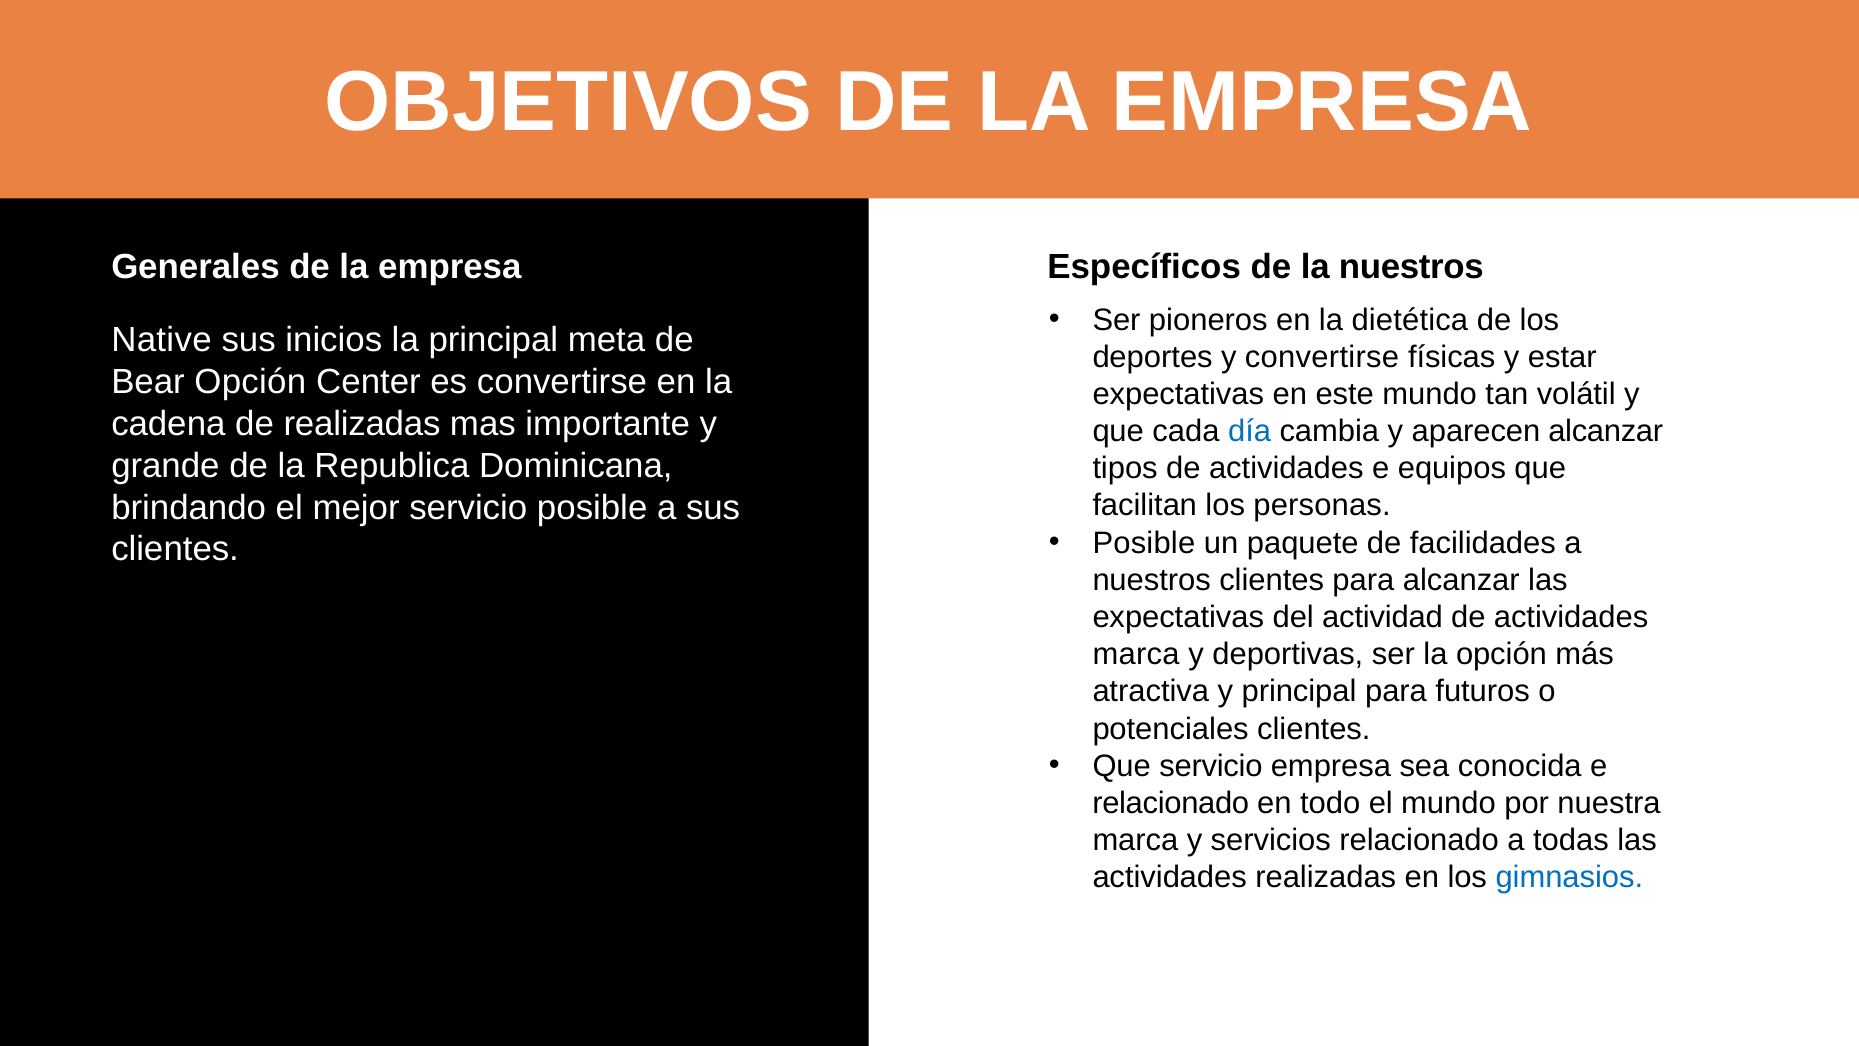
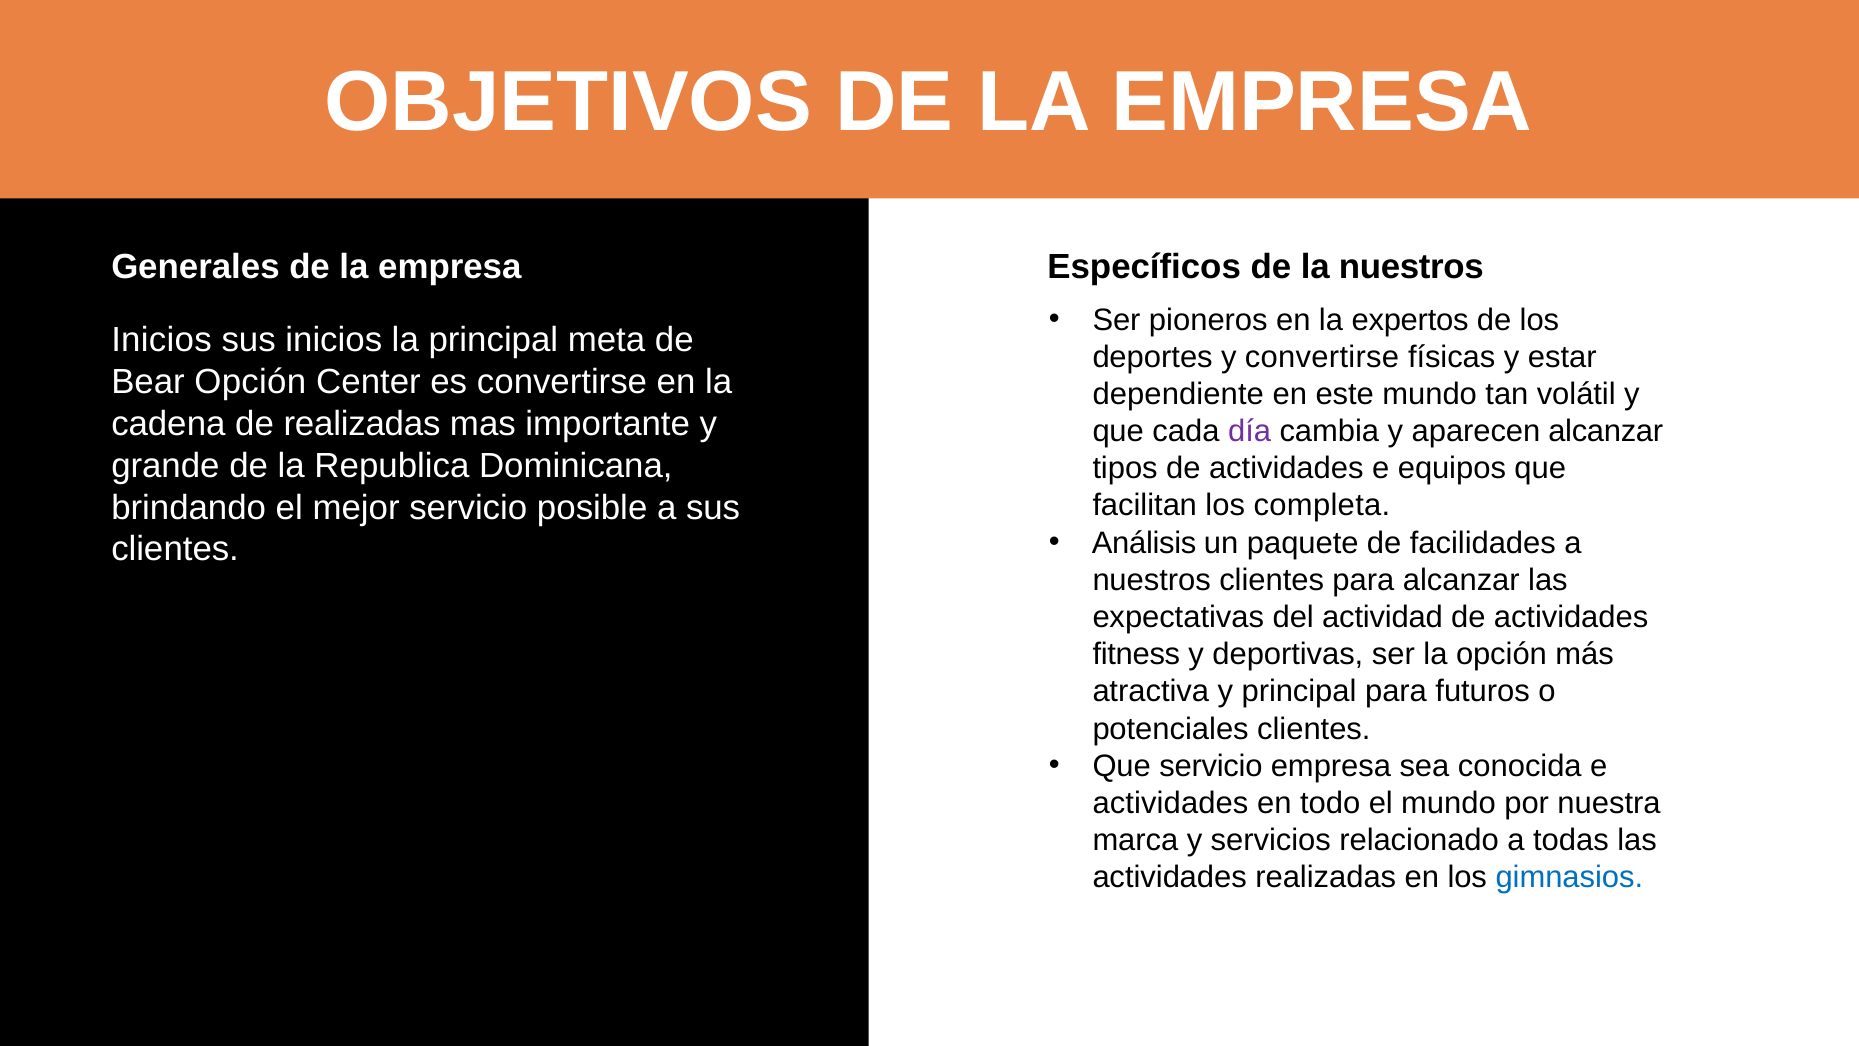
dietética: dietética -> expertos
Native at (161, 340): Native -> Inicios
expectativas at (1178, 394): expectativas -> dependiente
día colour: blue -> purple
personas: personas -> completa
Posible at (1144, 543): Posible -> Análisis
marca at (1136, 654): marca -> fitness
relacionado at (1171, 803): relacionado -> actividades
